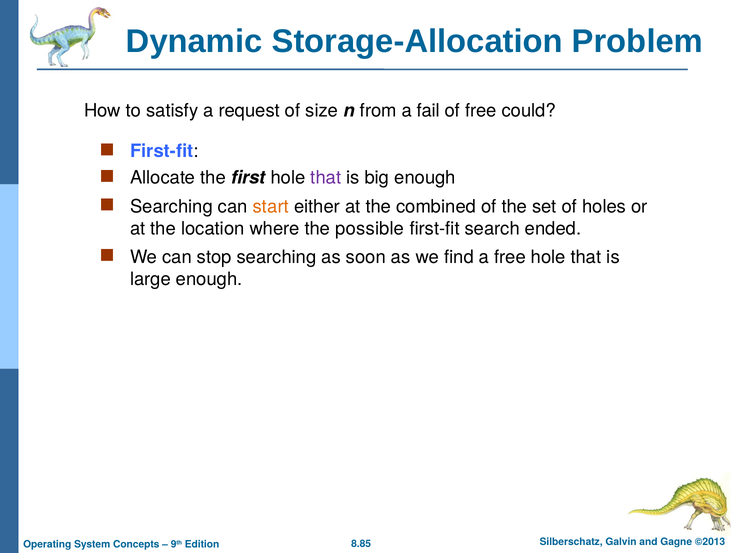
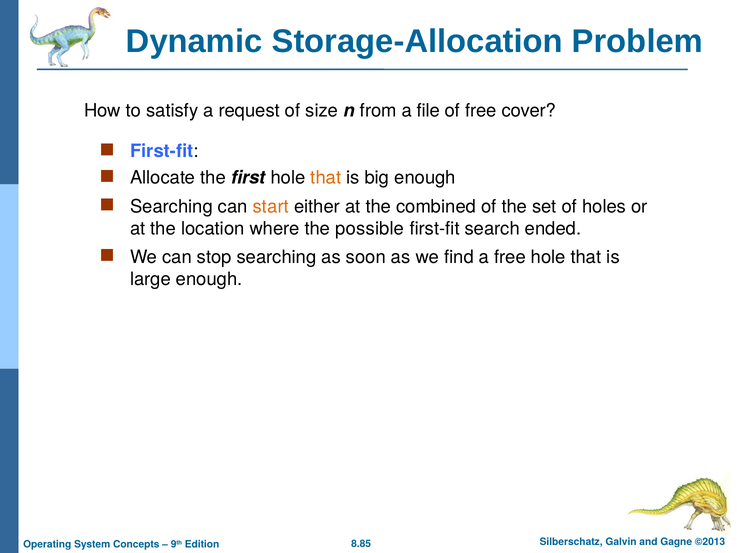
fail: fail -> file
could: could -> cover
that at (326, 178) colour: purple -> orange
